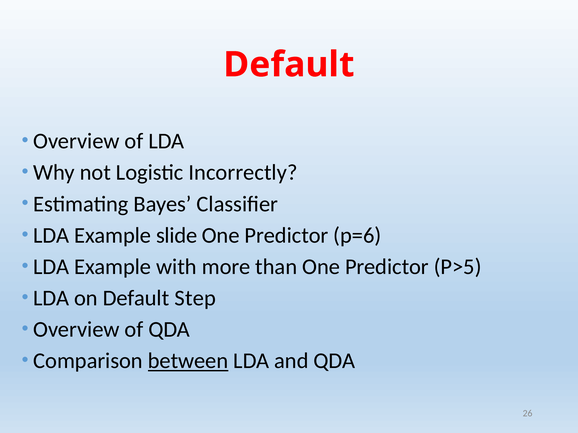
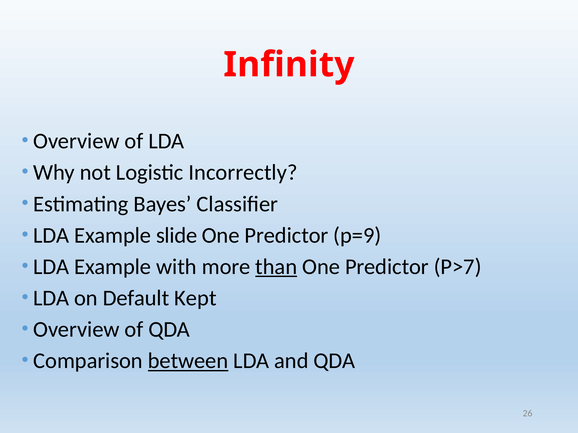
Default at (289, 65): Default -> Infinity
p=6: p=6 -> p=9
than underline: none -> present
P>5: P>5 -> P>7
Step: Step -> Kept
